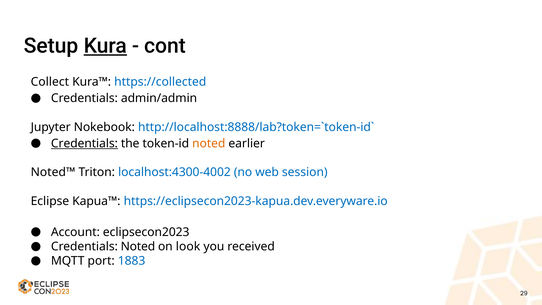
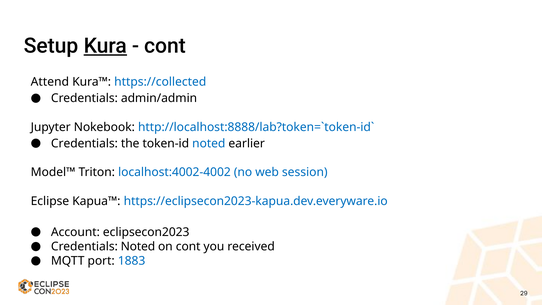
Collect: Collect -> Attend
Credentials at (84, 143) underline: present -> none
noted at (209, 143) colour: orange -> blue
Noted™: Noted™ -> Model™
localhost:4300-4002: localhost:4300-4002 -> localhost:4002-4002
on look: look -> cont
